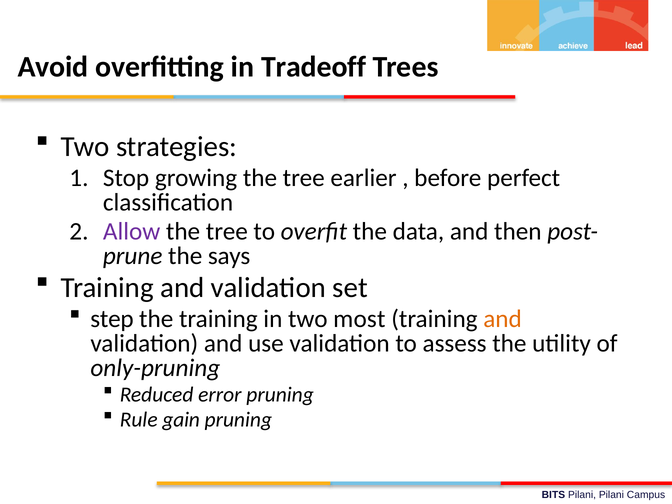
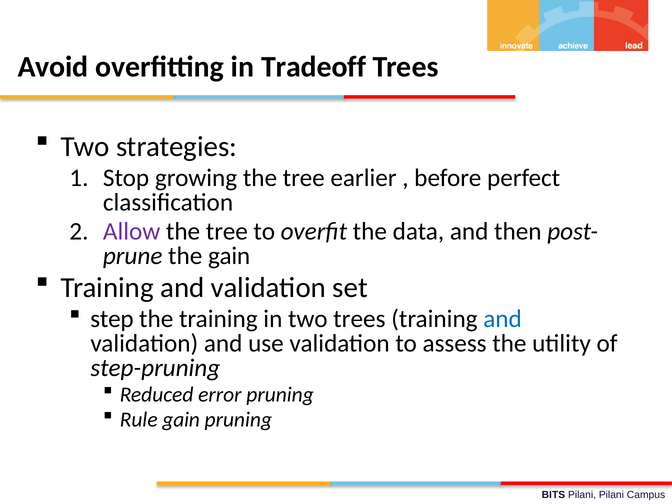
the says: says -> gain
two most: most -> trees
and at (503, 319) colour: orange -> blue
only-pruning: only-pruning -> step-pruning
